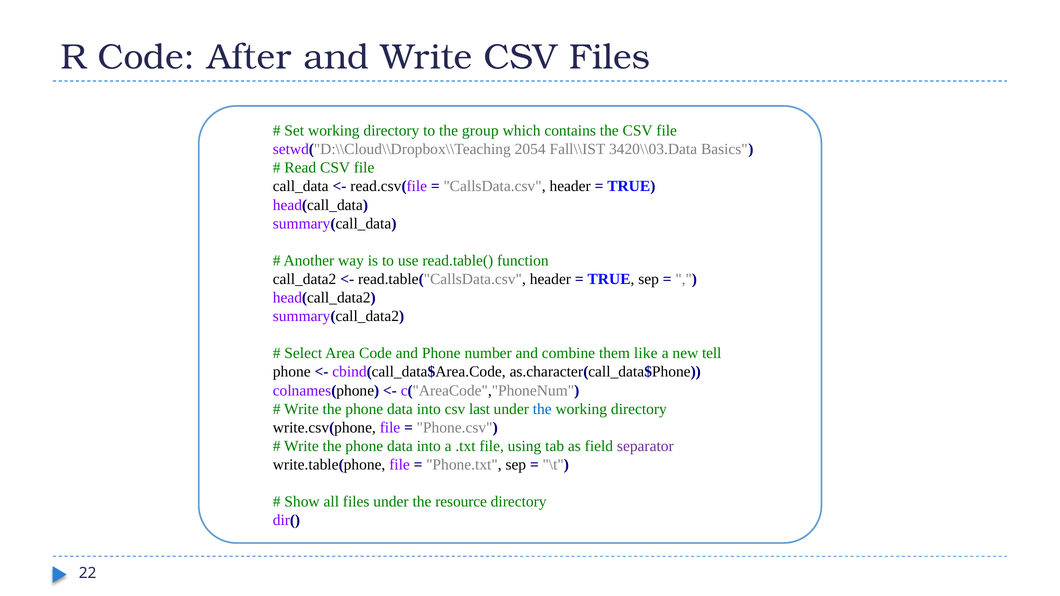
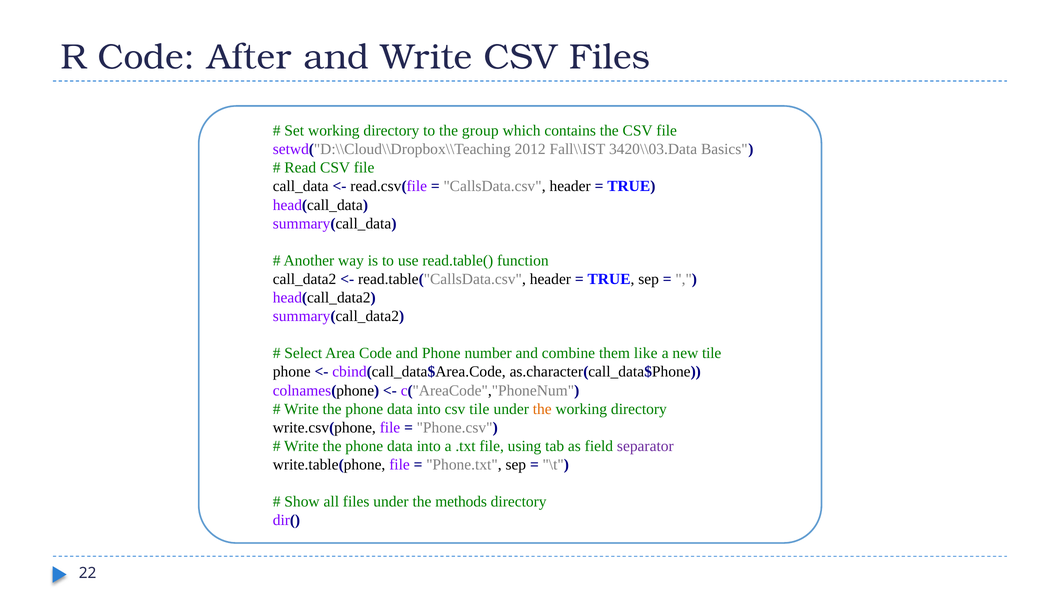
2054: 2054 -> 2012
new tell: tell -> tile
csv last: last -> tile
the at (542, 409) colour: blue -> orange
resource: resource -> methods
